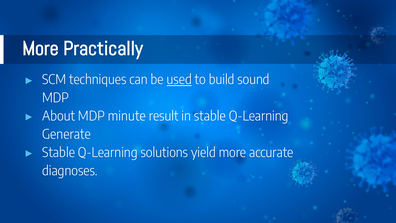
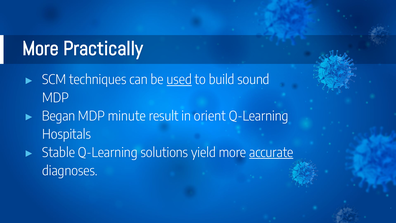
About: About -> Began
in stable: stable -> orient
Generate: Generate -> Hospitals
accurate underline: none -> present
